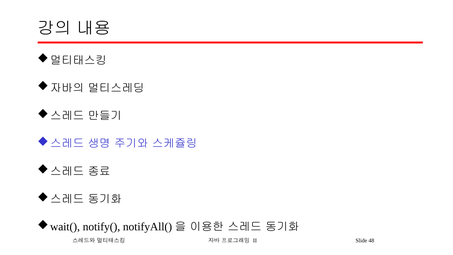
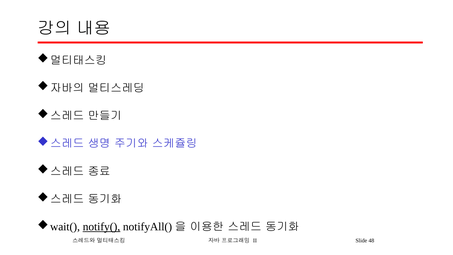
notify( underline: none -> present
